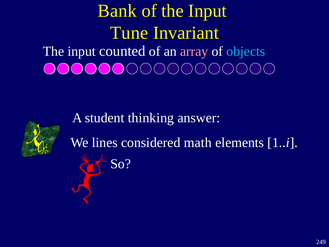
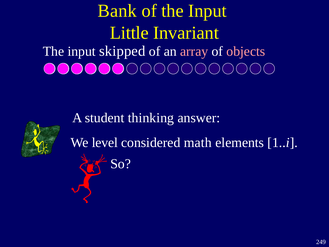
Tune: Tune -> Little
counted: counted -> skipped
objects colour: light blue -> pink
lines: lines -> level
